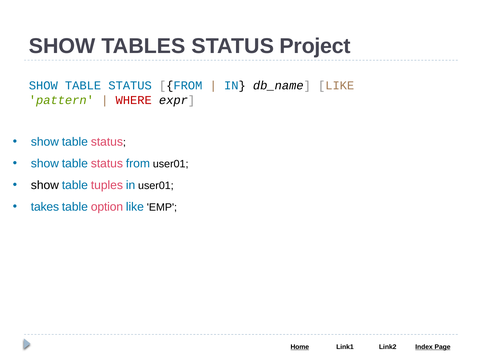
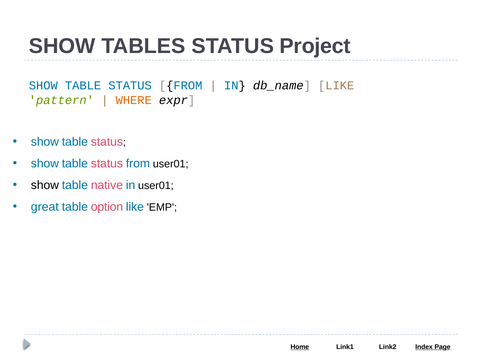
WHERE colour: red -> orange
tuples: tuples -> native
takes: takes -> great
